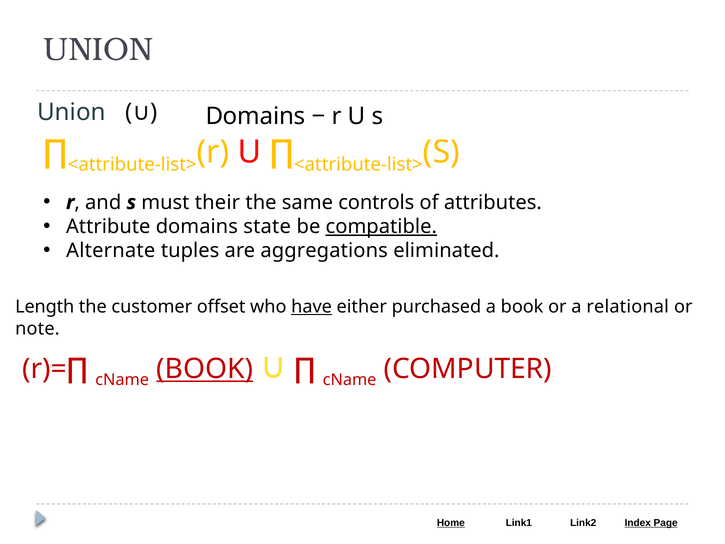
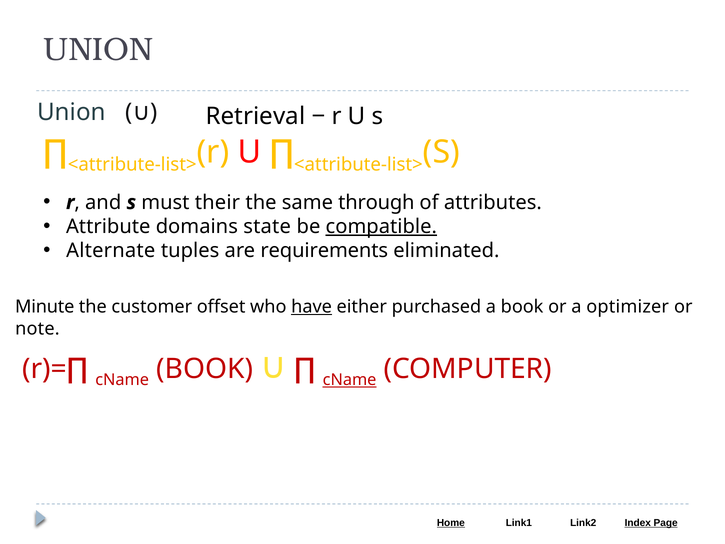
Domains at (256, 116): Domains -> Retrieval
controls: controls -> through
aggregations: aggregations -> requirements
Length: Length -> Minute
relational: relational -> optimizer
BOOK at (205, 369) underline: present -> none
cName at (350, 380) underline: none -> present
